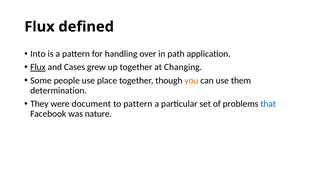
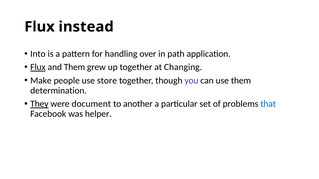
defined: defined -> instead
and Cases: Cases -> Them
Some: Some -> Make
place: place -> store
you colour: orange -> purple
They underline: none -> present
to pattern: pattern -> another
nature: nature -> helper
